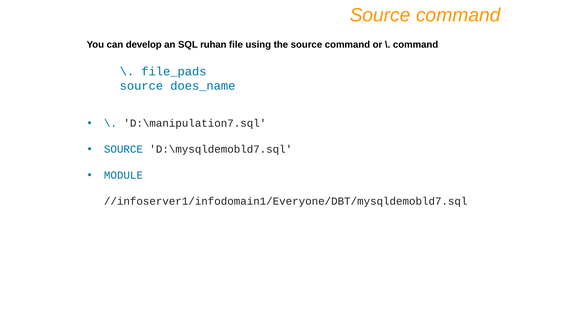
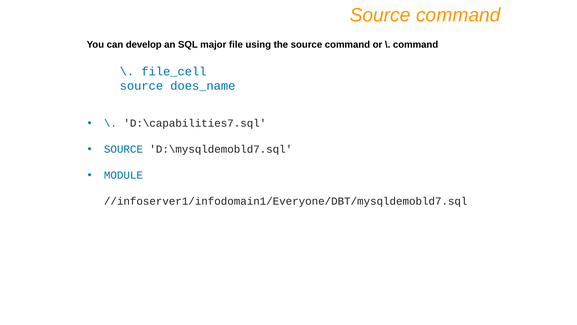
ruhan: ruhan -> major
file_pads: file_pads -> file_cell
D:\manipulation7.sql: D:\manipulation7.sql -> D:\capabilities7.sql
